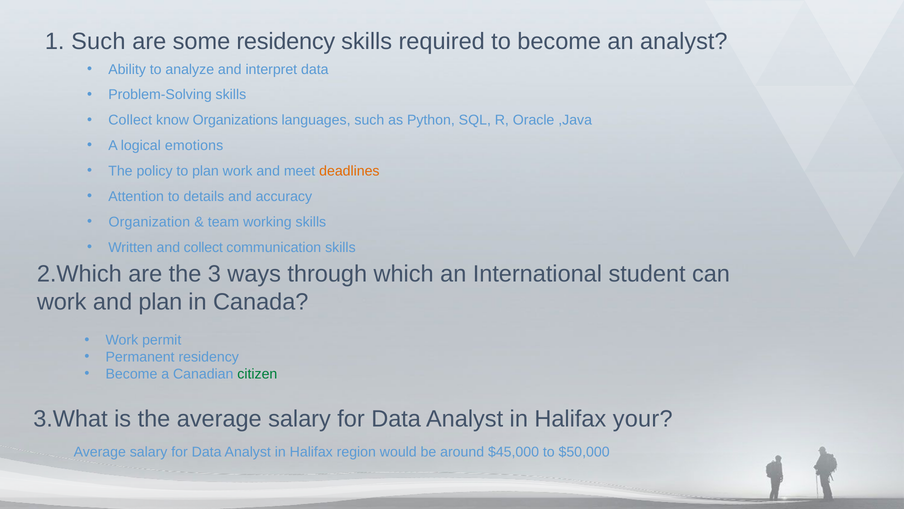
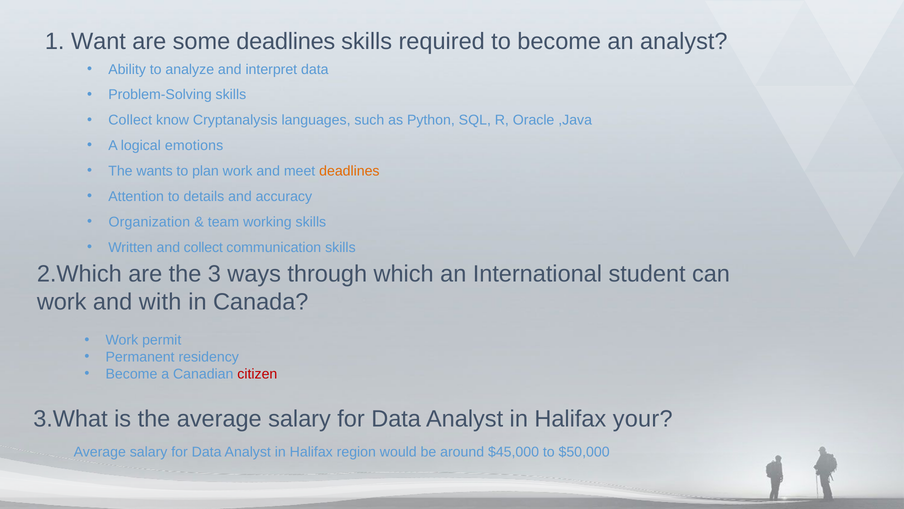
1 Such: Such -> Want
some residency: residency -> deadlines
Organizations: Organizations -> Cryptanalysis
policy: policy -> wants
and plan: plan -> with
citizen colour: green -> red
